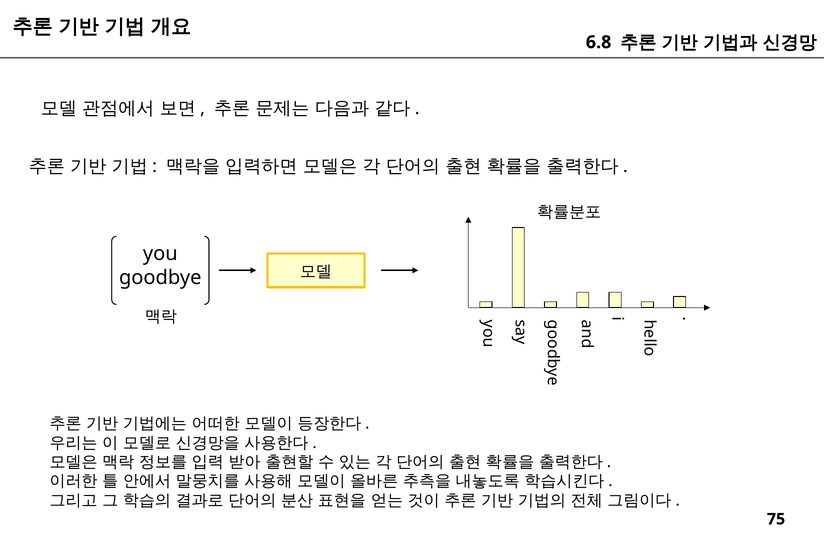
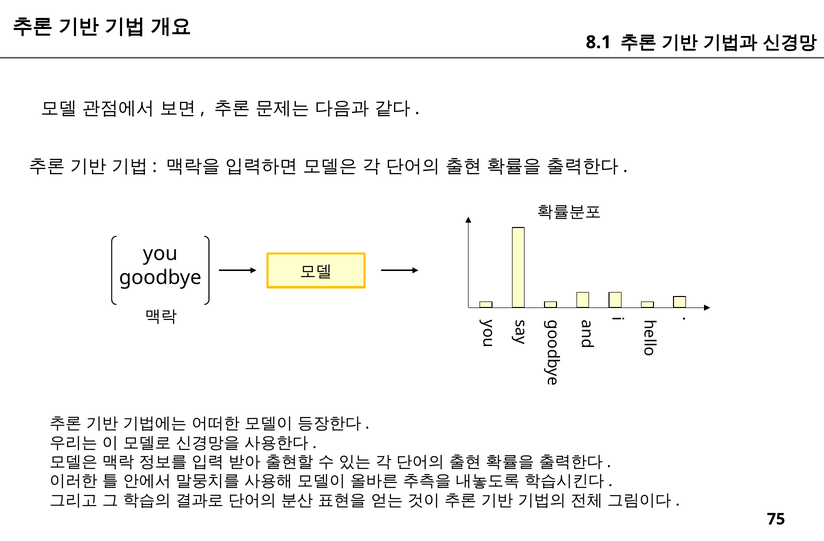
6.8: 6.8 -> 8.1
